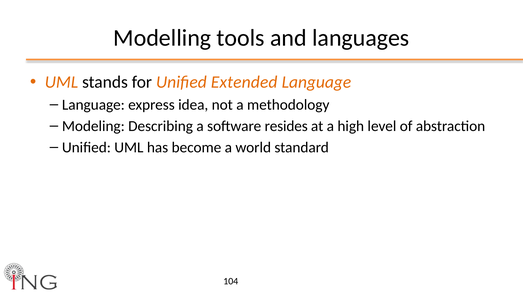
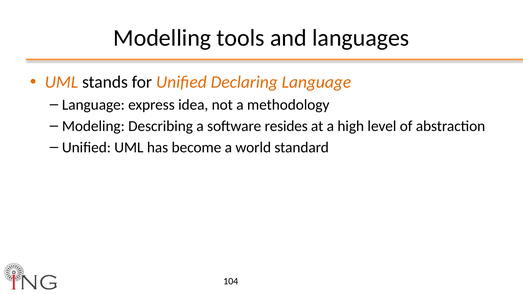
Extended: Extended -> Declaring
